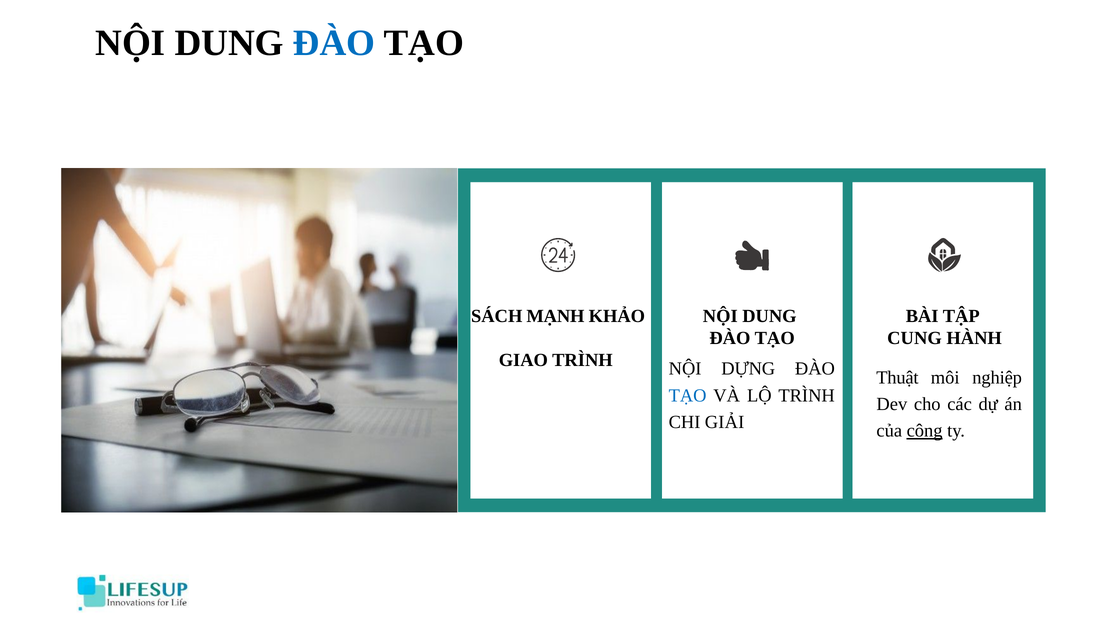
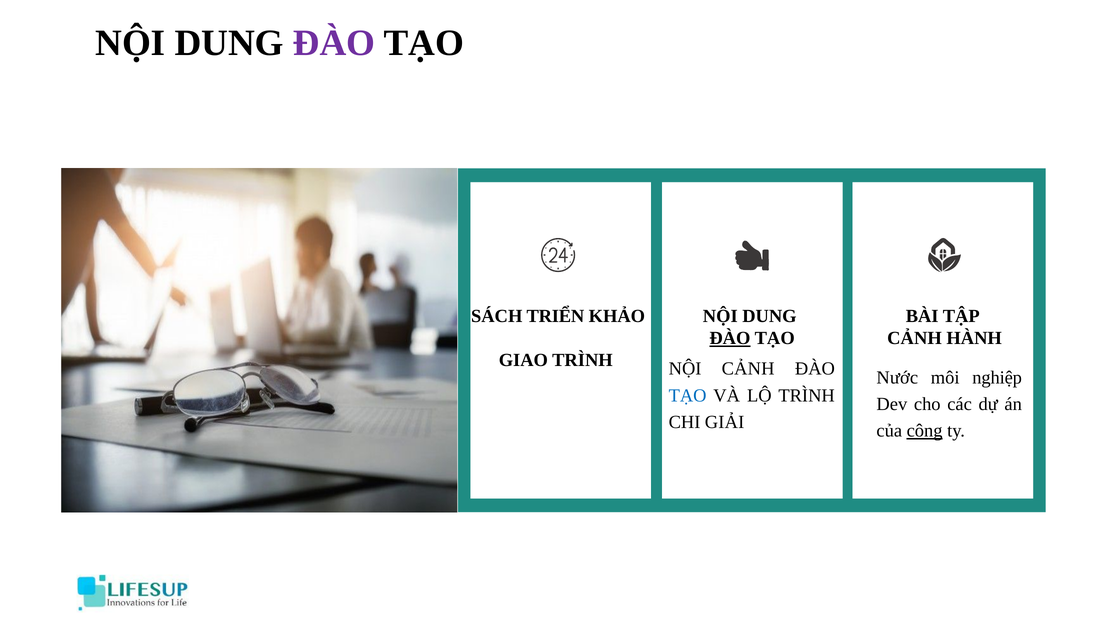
ĐÀO at (334, 43) colour: blue -> purple
MẠNH: MẠNH -> TRIỂN
ĐÀO at (730, 338) underline: none -> present
CUNG at (915, 338): CUNG -> CẢNH
NỘI DỰNG: DỰNG -> CẢNH
Thuật: Thuật -> Nước
